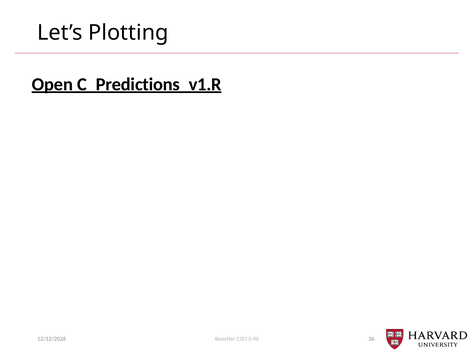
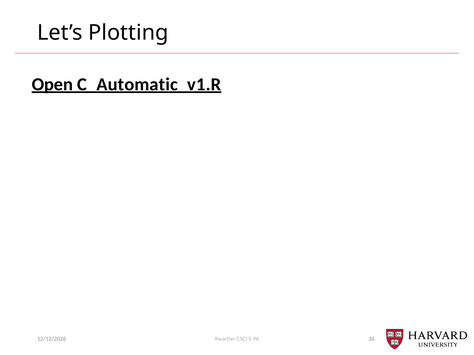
C_Predictions_v1.R: C_Predictions_v1.R -> C_Automatic_v1.R
